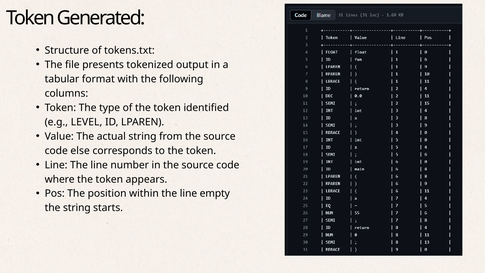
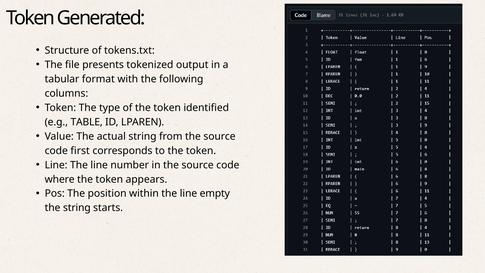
LEVEL: LEVEL -> TABLE
else: else -> first
